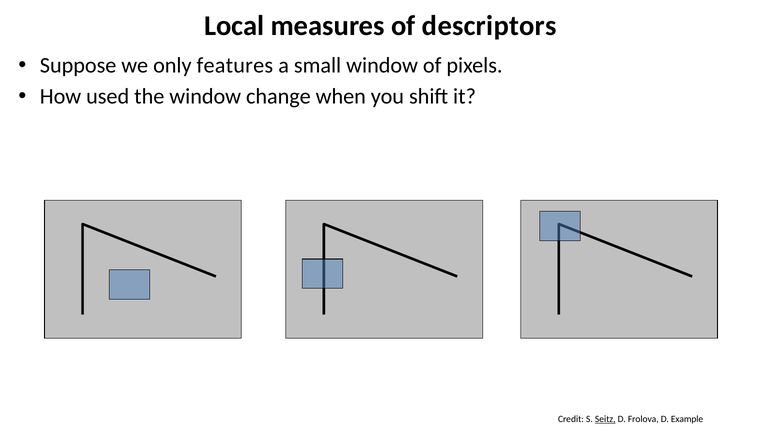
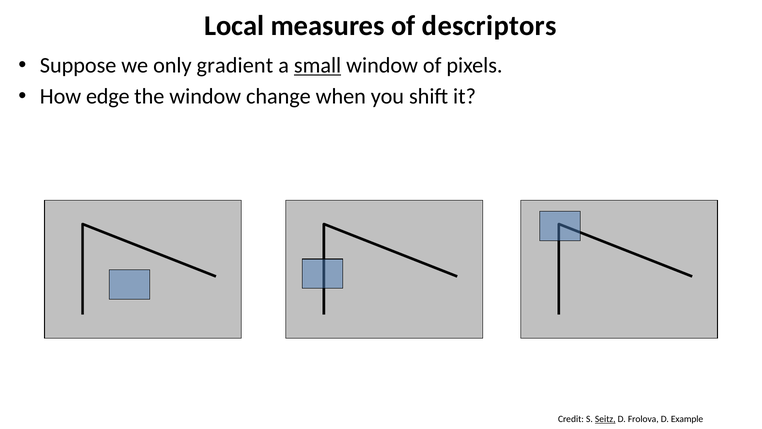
features: features -> gradient
small underline: none -> present
used: used -> edge
